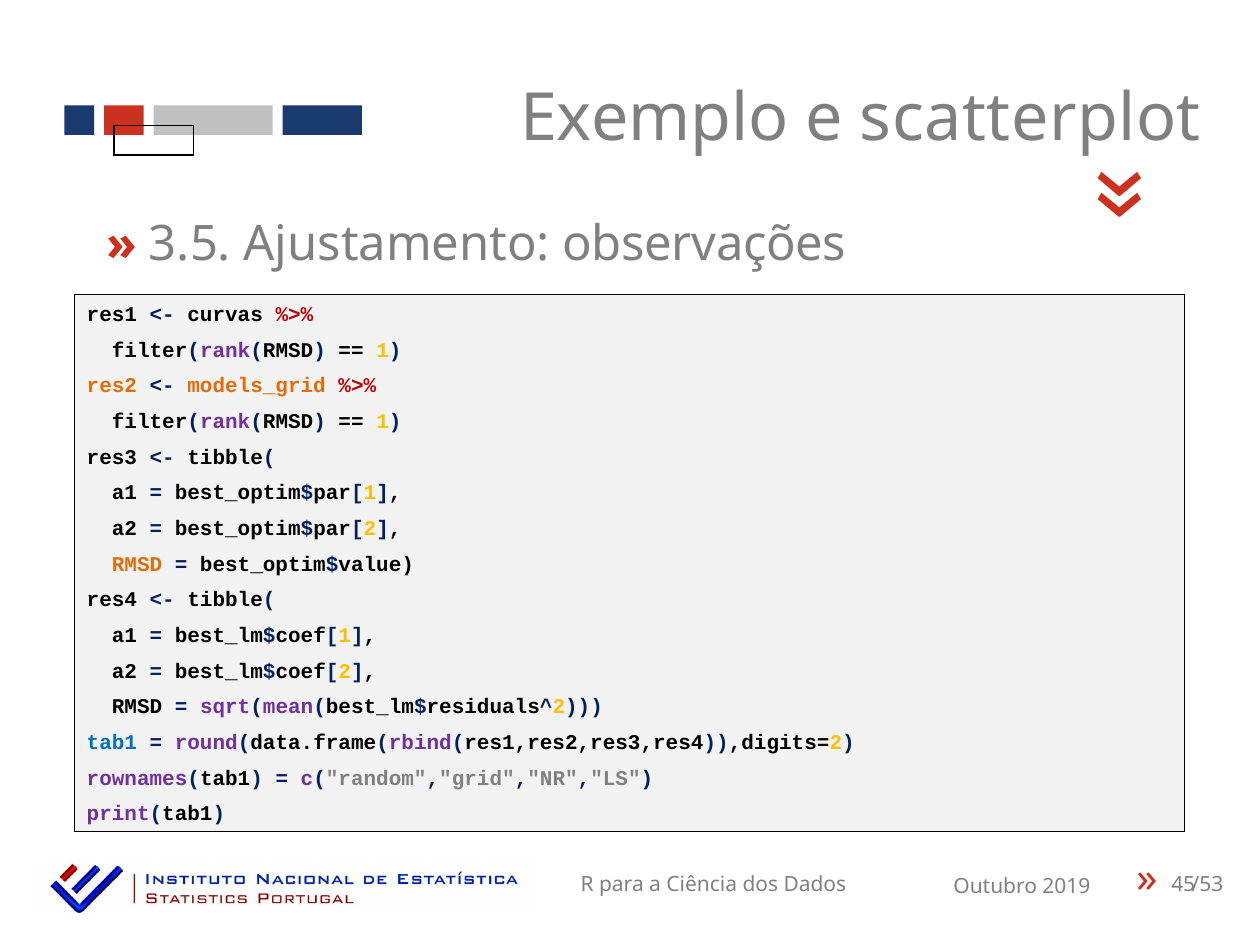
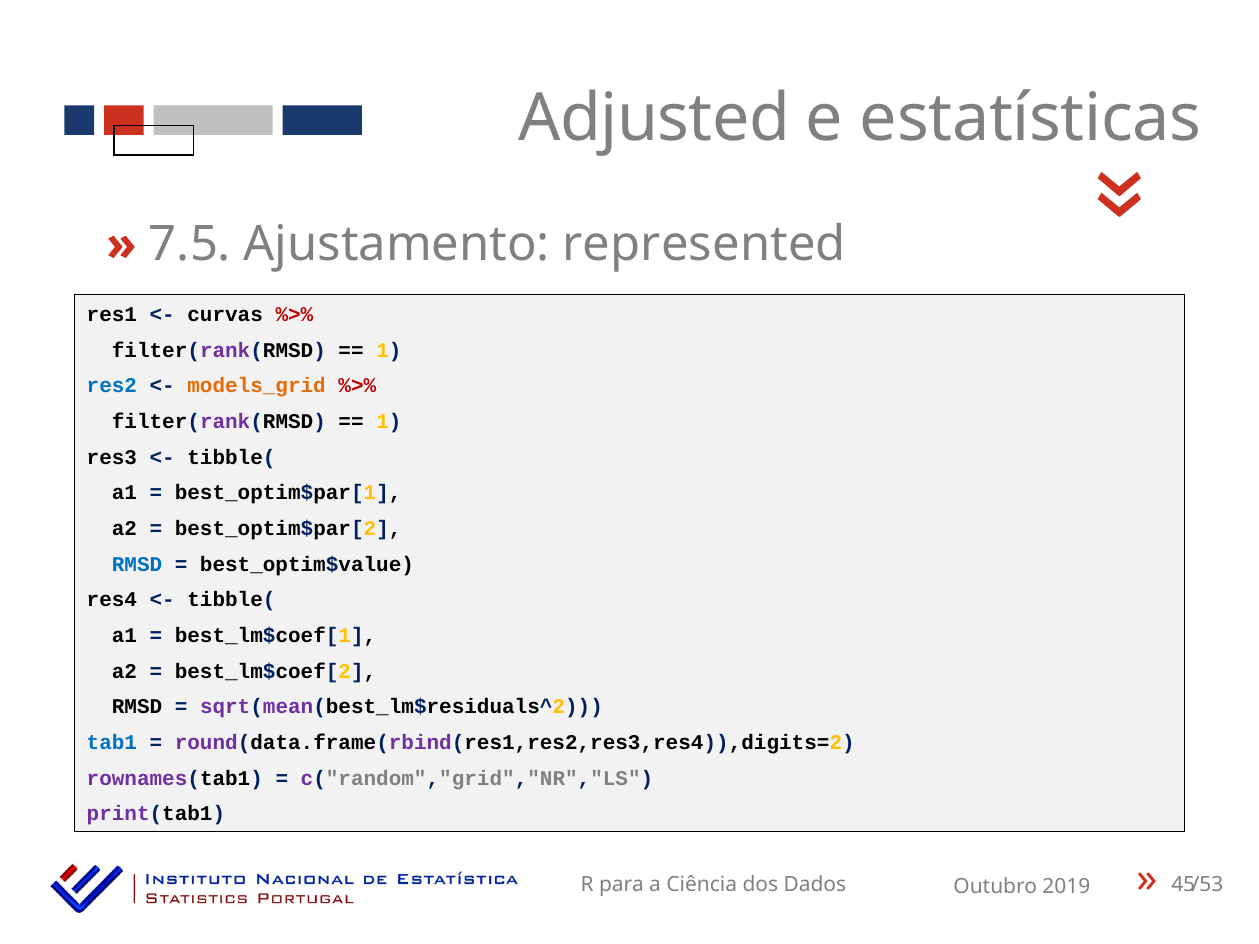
Exemplo: Exemplo -> Adjusted
scatterplot: scatterplot -> estatísticas
3.5: 3.5 -> 7.5
observações: observações -> represented
res2 colour: orange -> blue
RMSD at (137, 564) colour: orange -> blue
